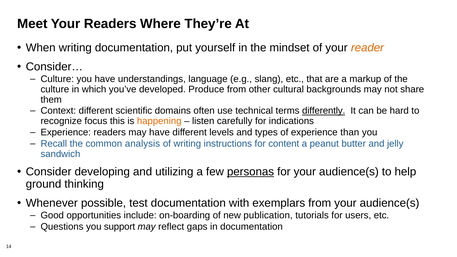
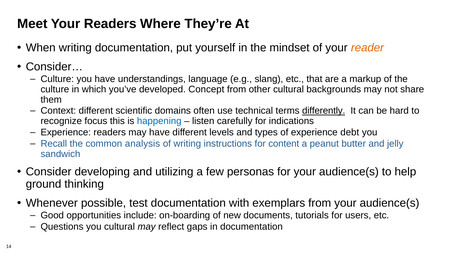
Produce: Produce -> Concept
happening colour: orange -> blue
than: than -> debt
personas underline: present -> none
publication: publication -> documents
you support: support -> cultural
